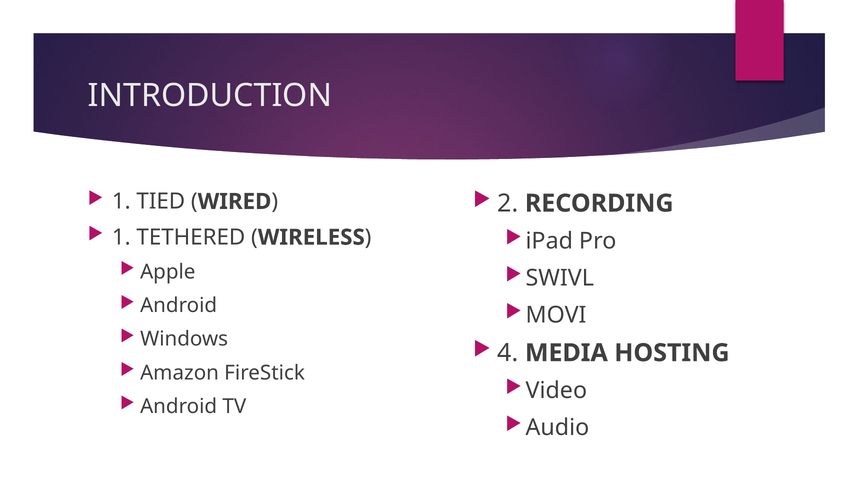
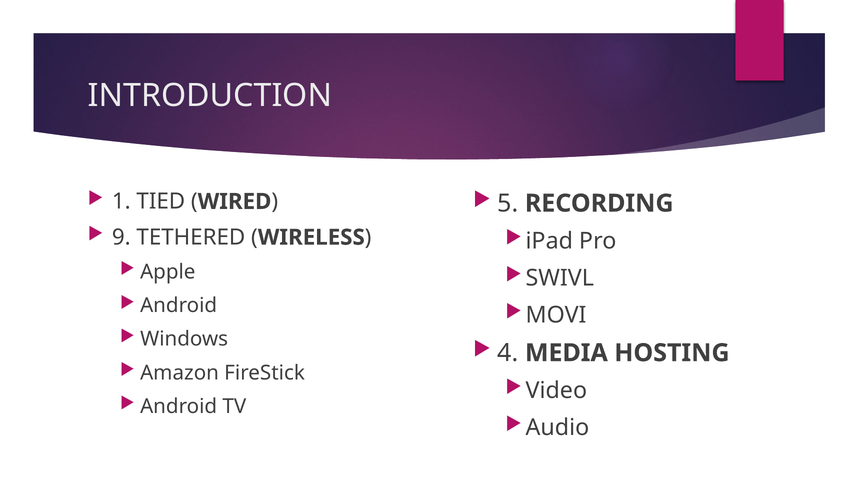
2: 2 -> 5
1 at (121, 237): 1 -> 9
